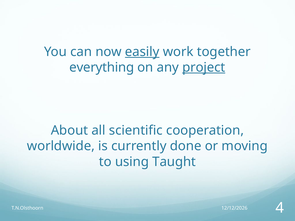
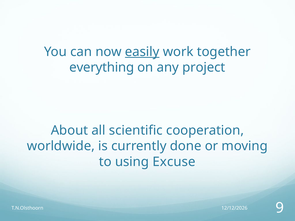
project underline: present -> none
Taught: Taught -> Excuse
4: 4 -> 9
